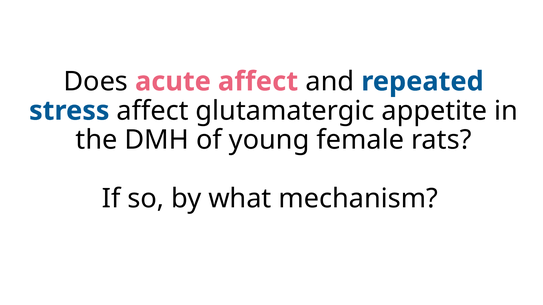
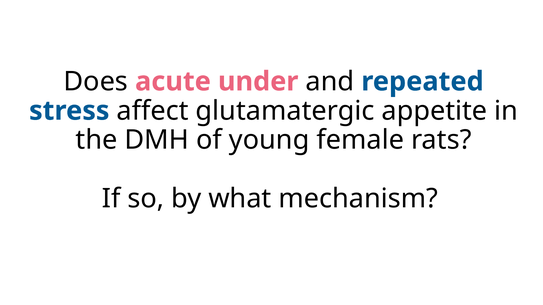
acute affect: affect -> under
